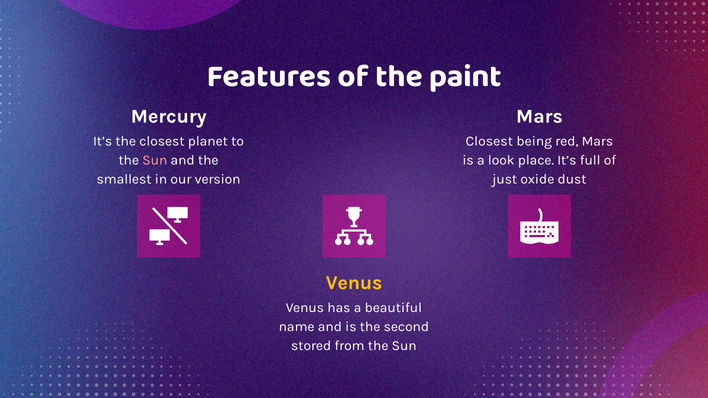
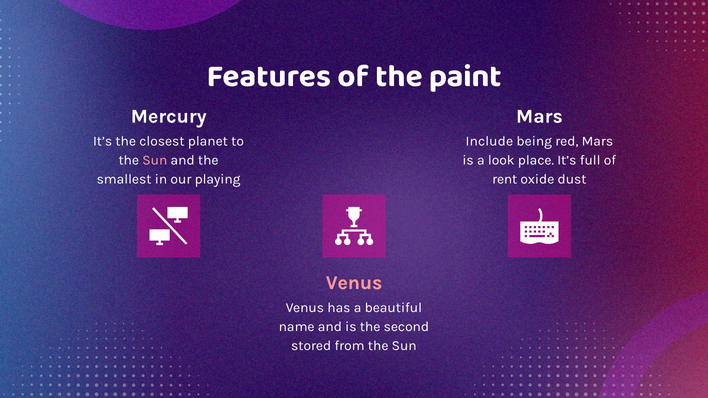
Closest at (489, 141): Closest -> Include
version: version -> playing
just: just -> rent
Venus at (354, 283) colour: yellow -> pink
